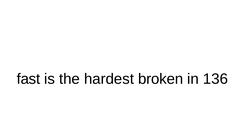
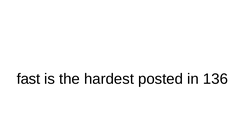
broken: broken -> posted
